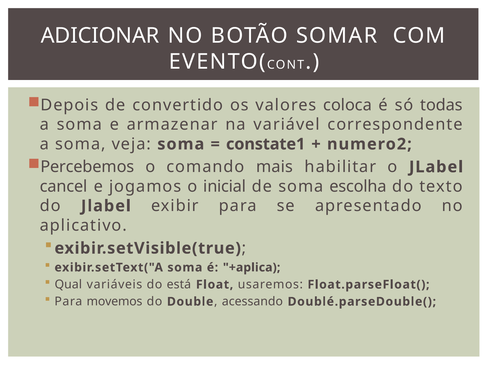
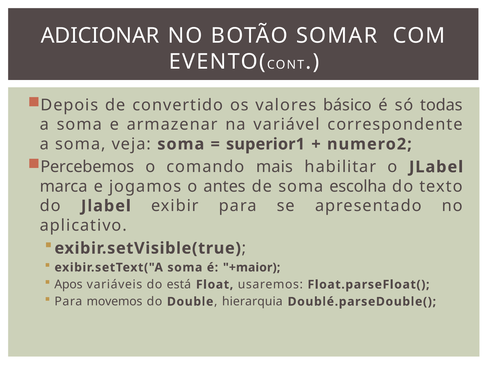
coloca: coloca -> básico
constate1: constate1 -> superior1
cancel: cancel -> marca
inicial: inicial -> antes
+aplica: +aplica -> +maior
Qual: Qual -> Apos
acessando: acessando -> hierarquia
